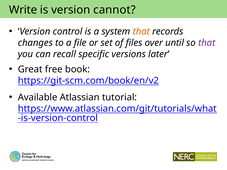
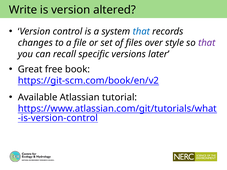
cannot: cannot -> altered
that at (141, 32) colour: orange -> blue
until: until -> style
